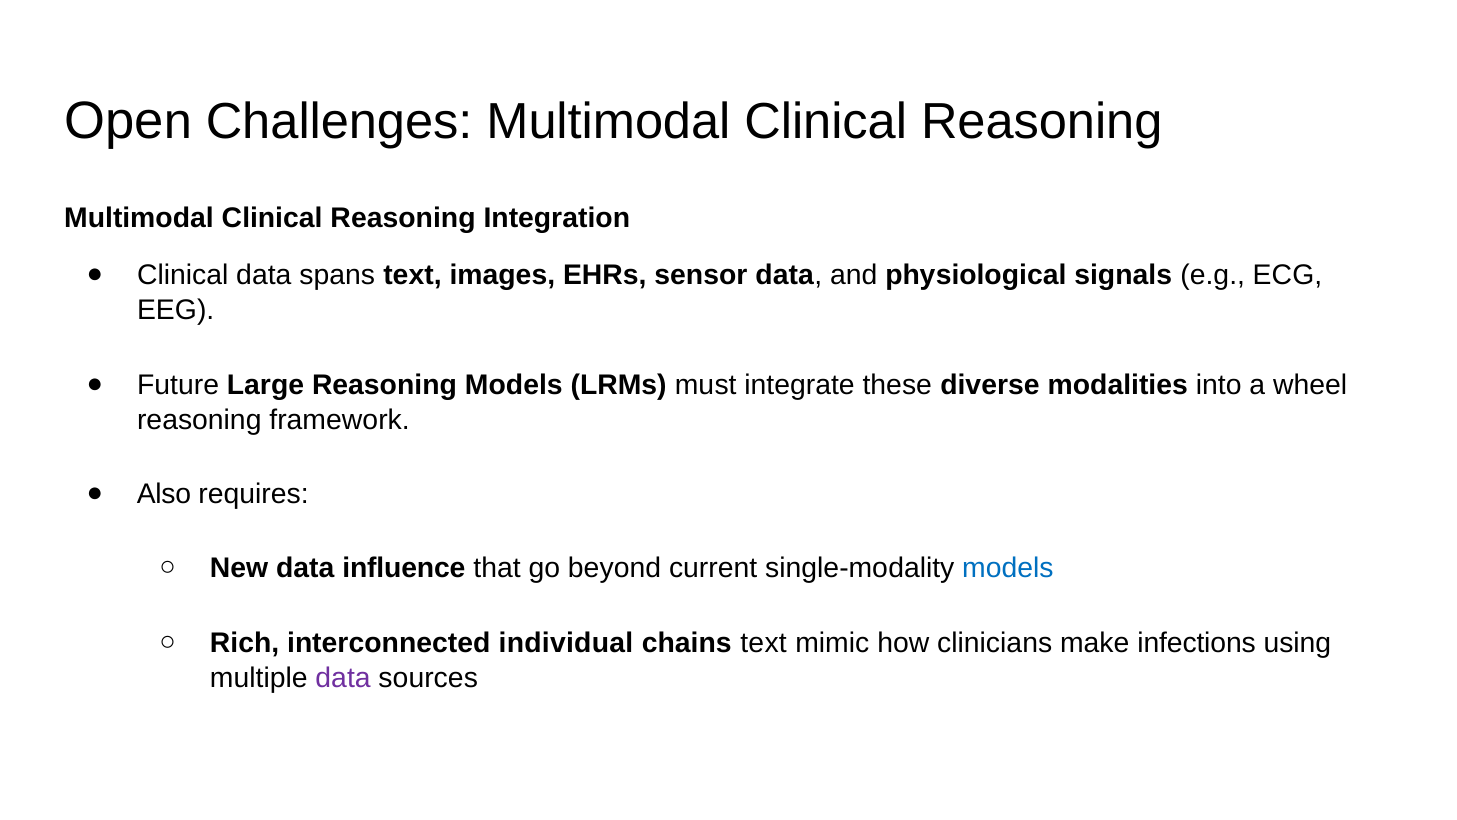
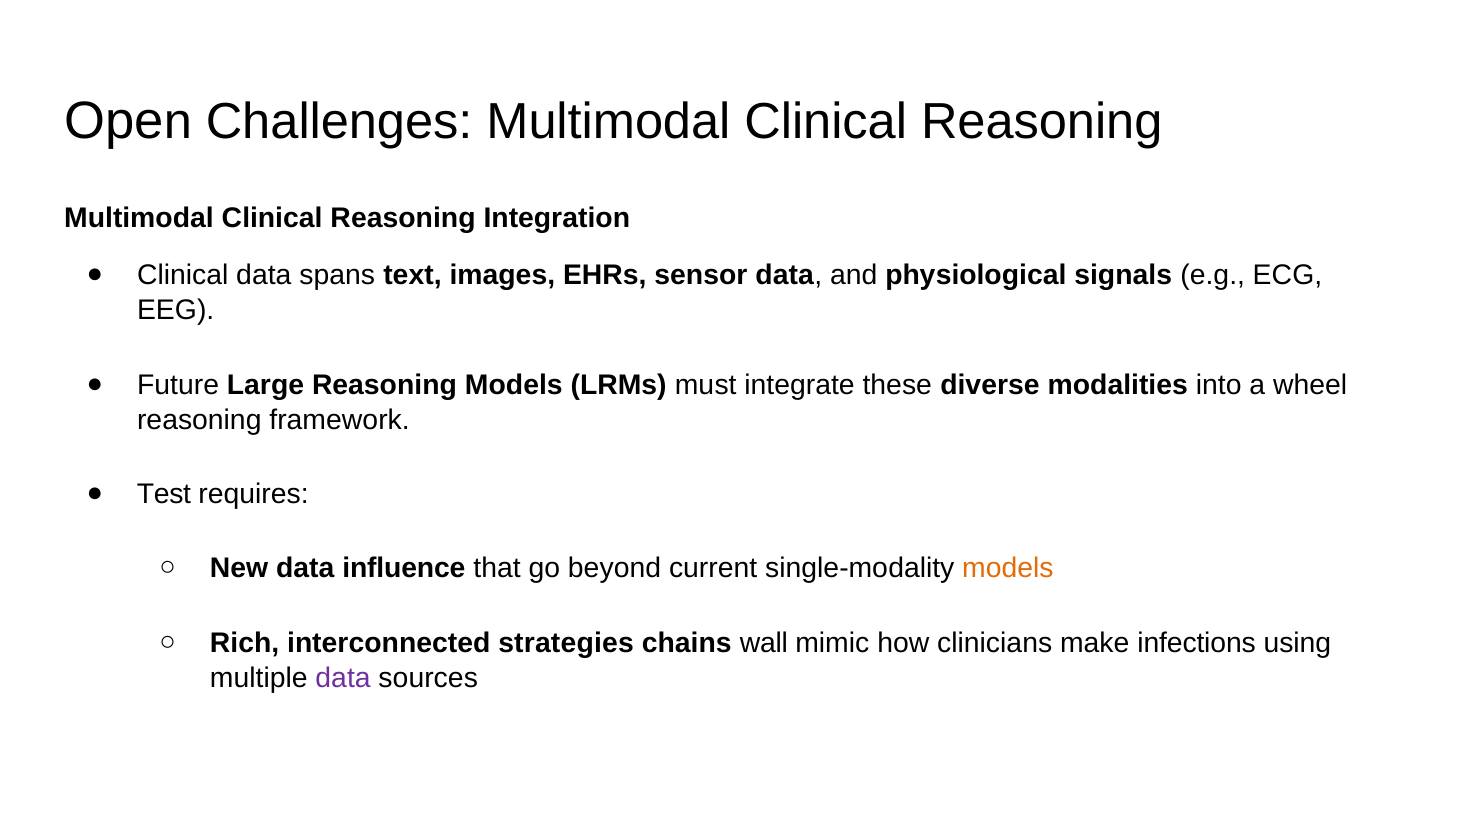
Also: Also -> Test
models at (1008, 568) colour: blue -> orange
individual: individual -> strategies
chains text: text -> wall
